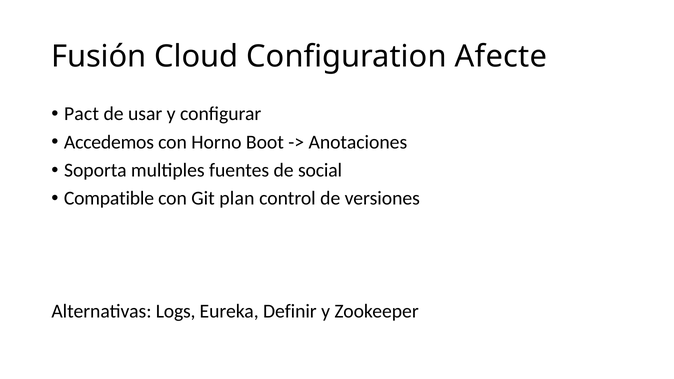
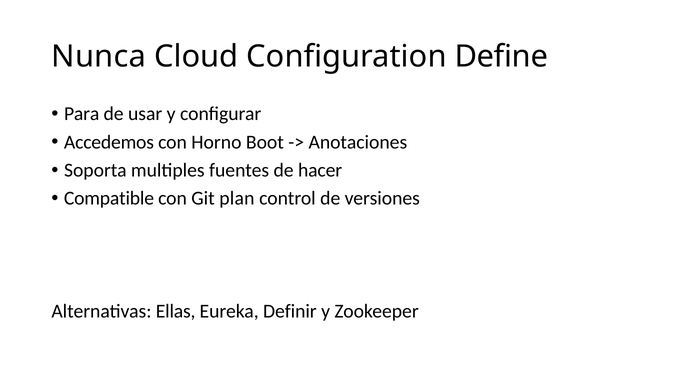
Fusión: Fusión -> Nunca
Afecte: Afecte -> Define
Pact: Pact -> Para
social: social -> hacer
Logs: Logs -> Ellas
